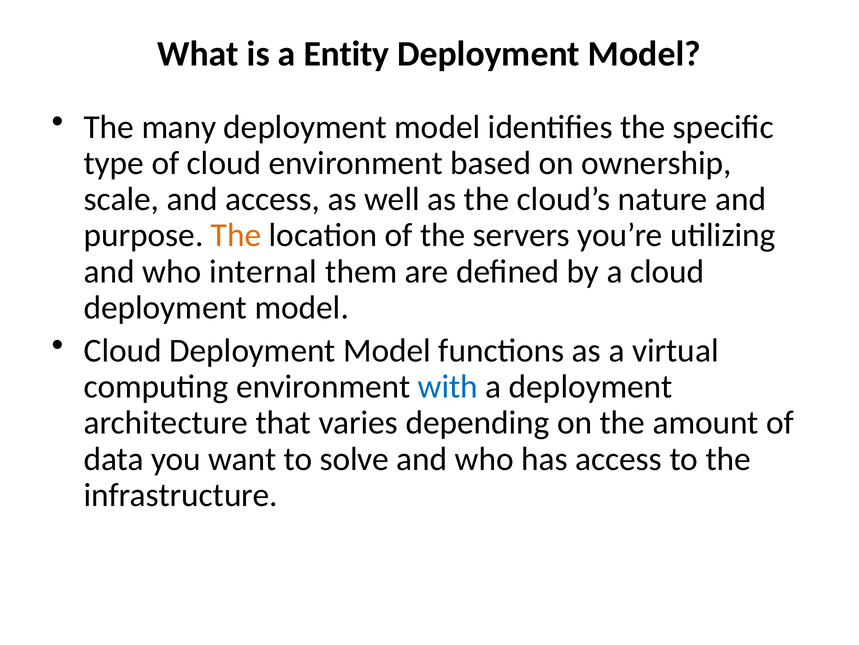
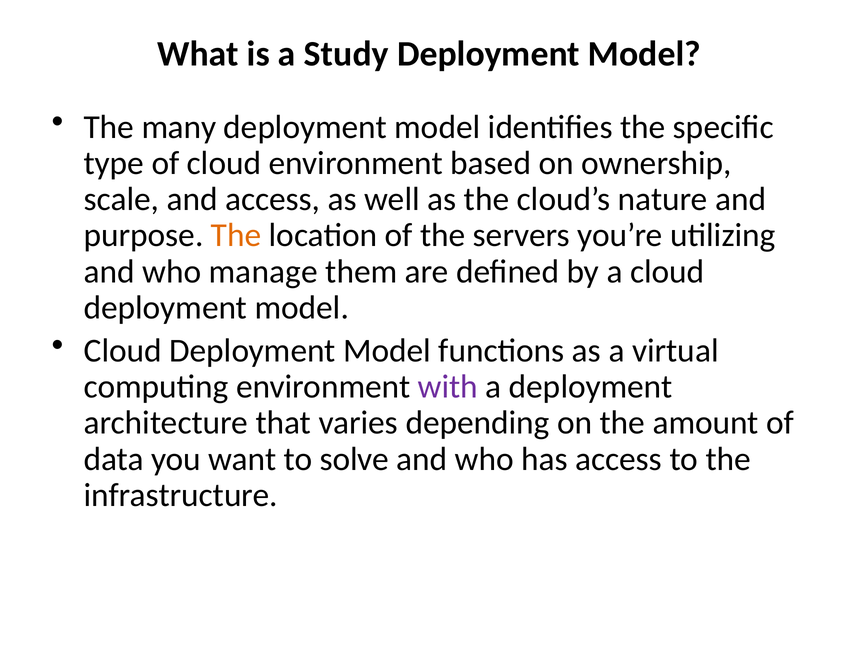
Entity: Entity -> Study
internal: internal -> manage
with colour: blue -> purple
